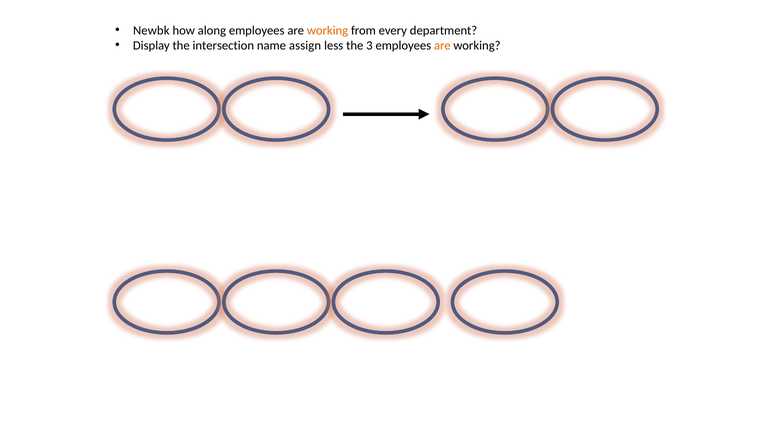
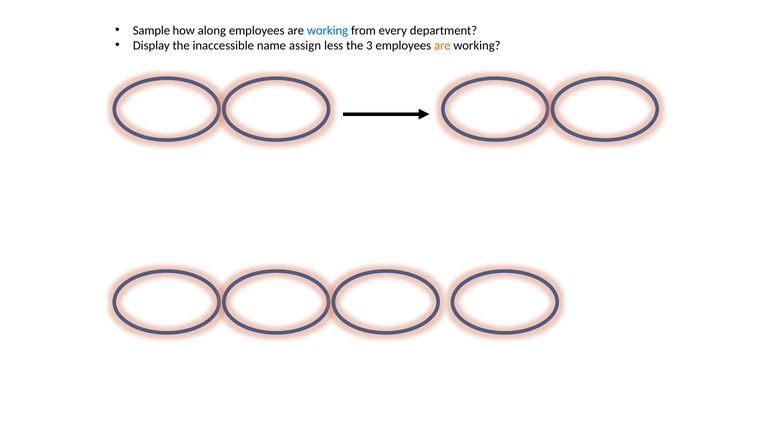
Newbk: Newbk -> Sample
working at (328, 30) colour: orange -> blue
intersection: intersection -> inaccessible
